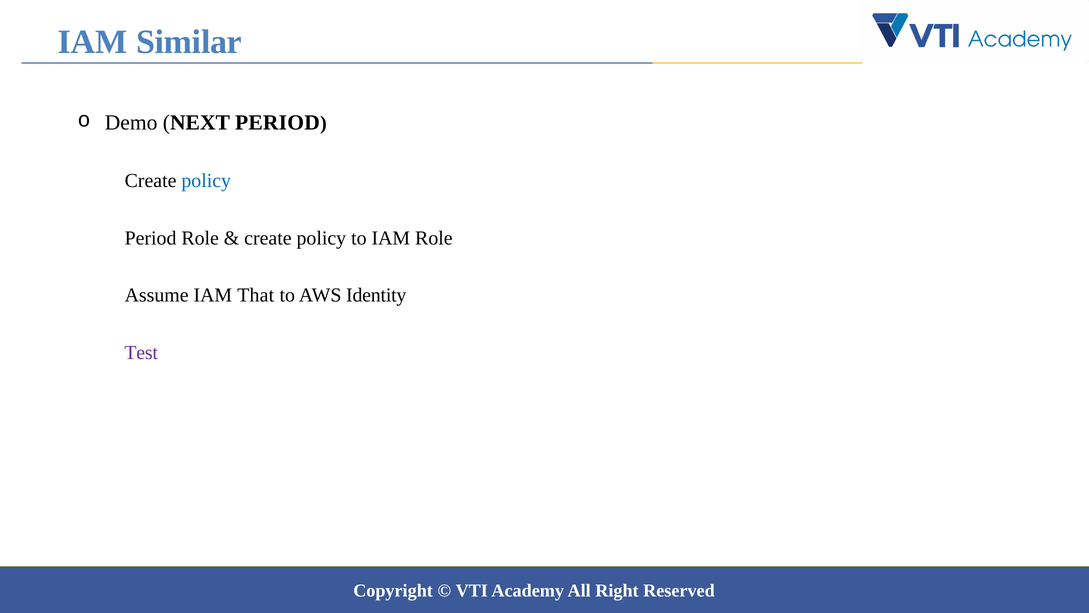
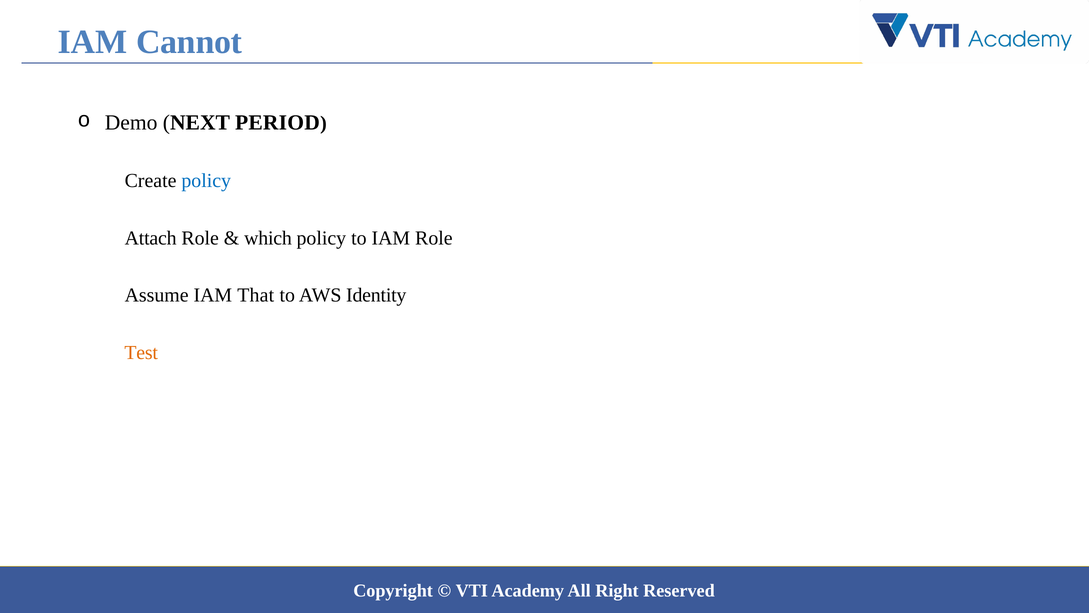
Similar: Similar -> Cannot
Period at (151, 238): Period -> Attach
create at (268, 238): create -> which
Test colour: purple -> orange
